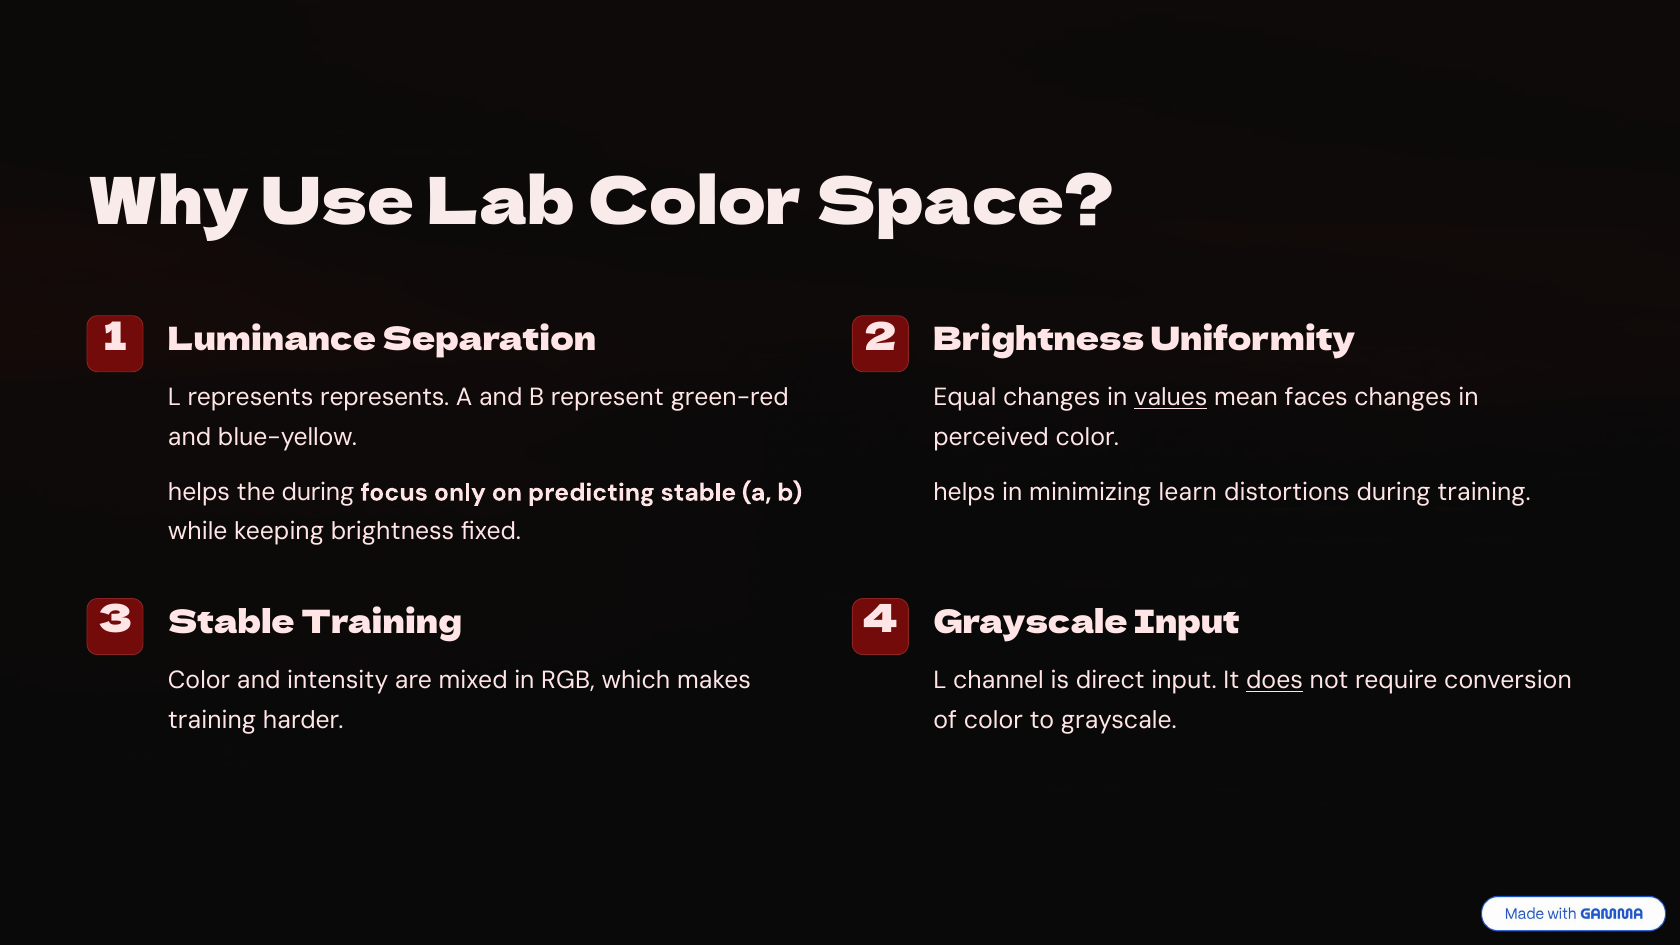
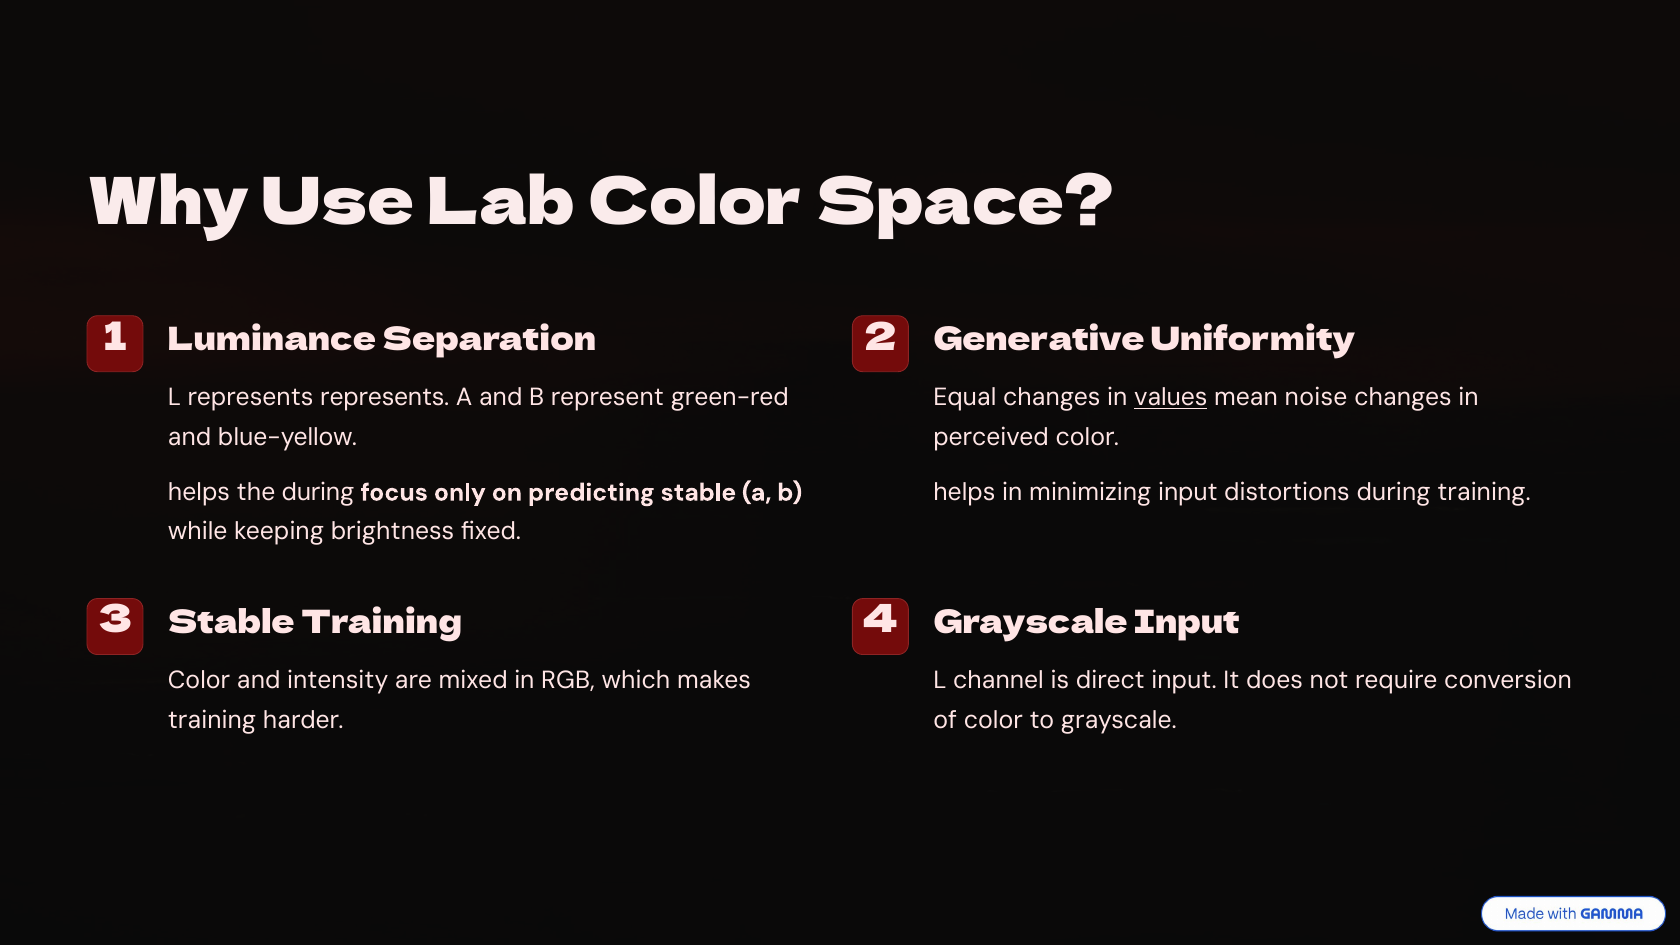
2 Brightness: Brightness -> Generative
faces: faces -> noise
minimizing learn: learn -> input
does underline: present -> none
